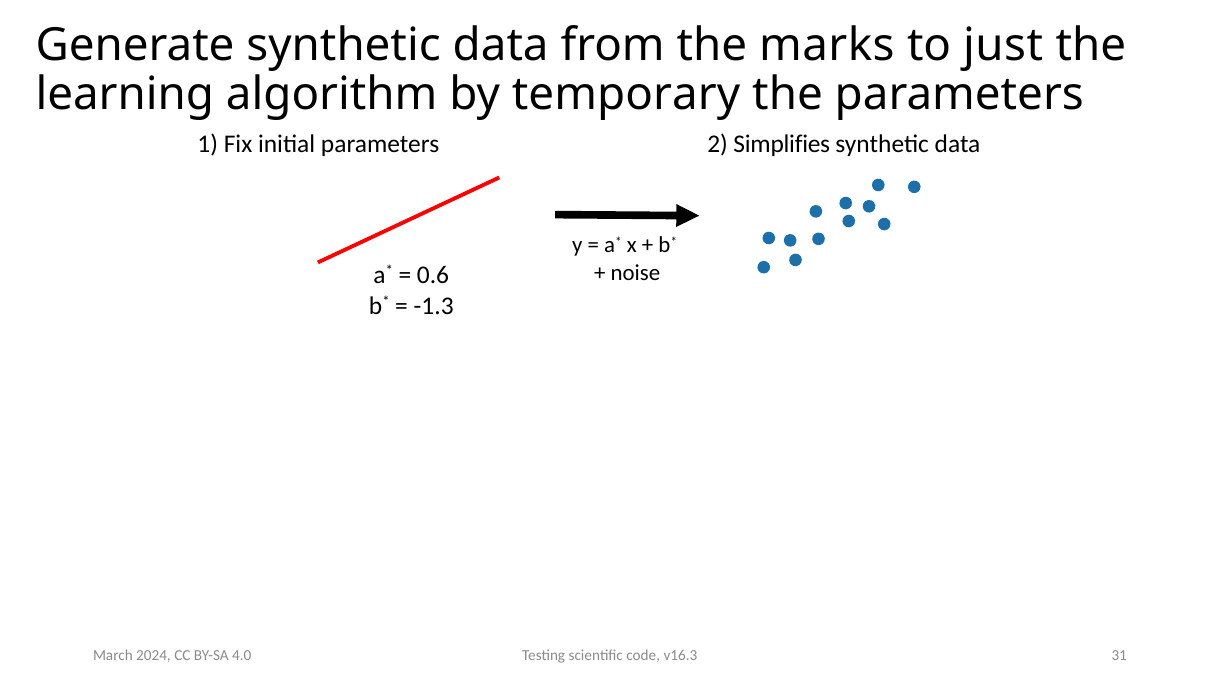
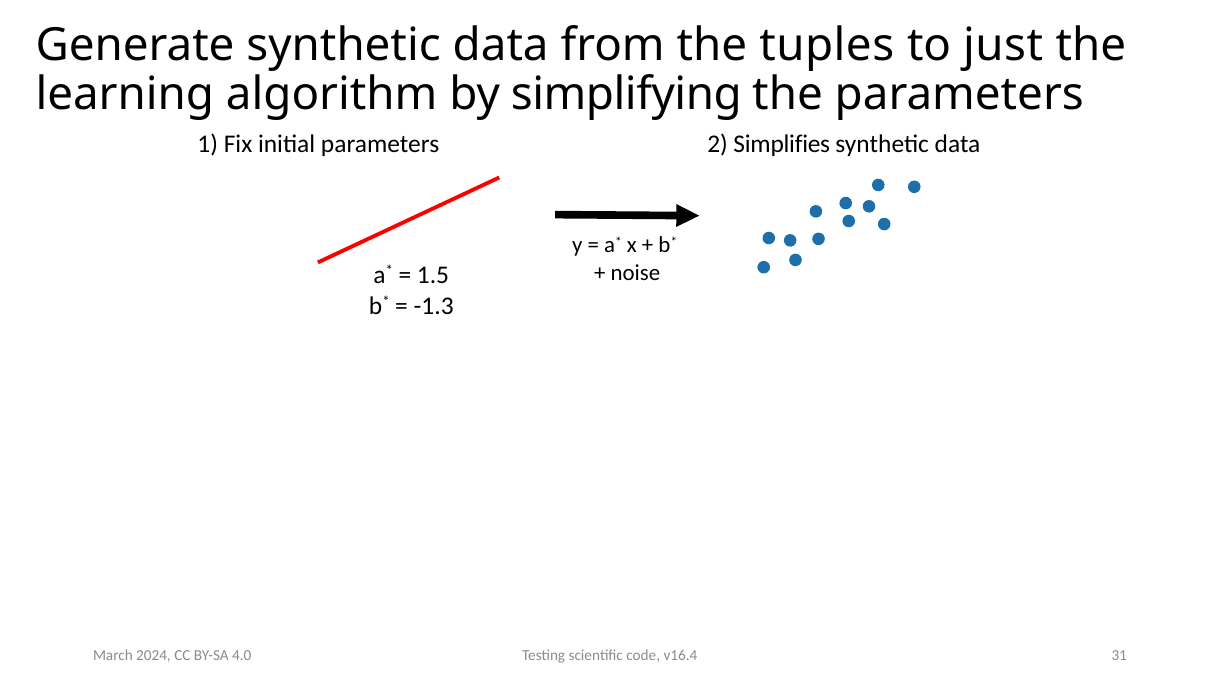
marks: marks -> tuples
temporary: temporary -> simplifying
0.6: 0.6 -> 1.5
v16.3: v16.3 -> v16.4
